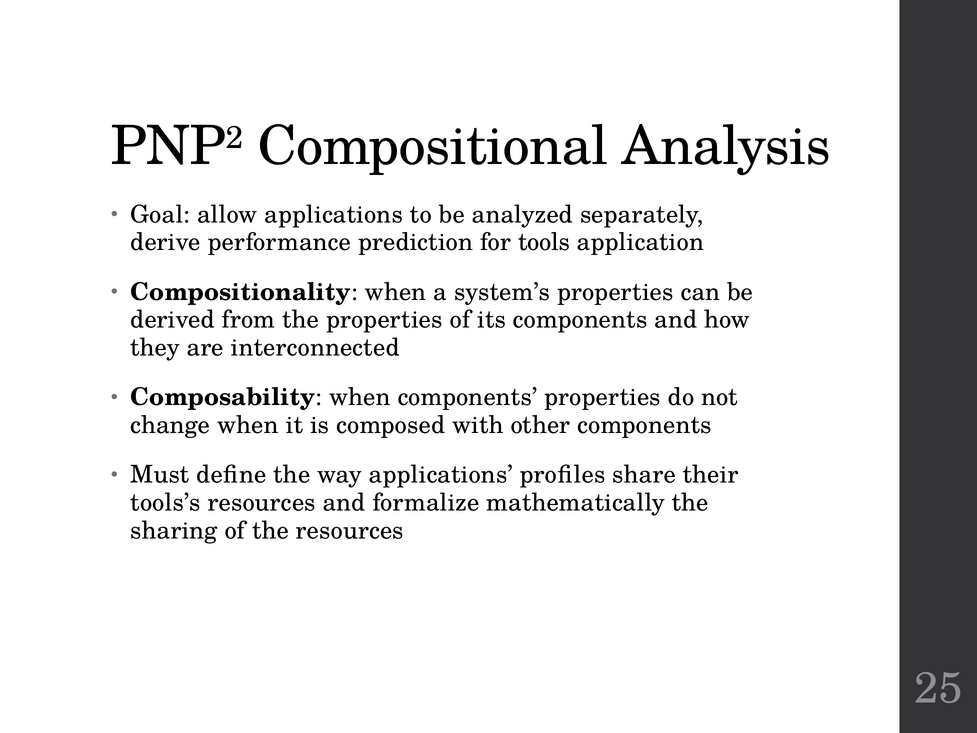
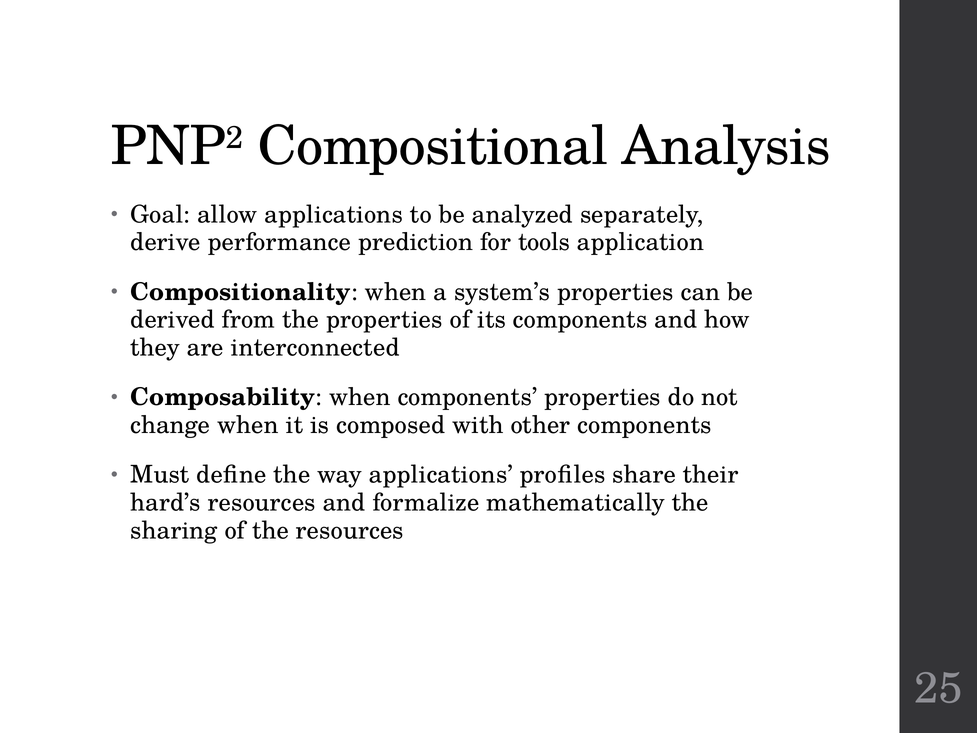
tools’s: tools’s -> hard’s
